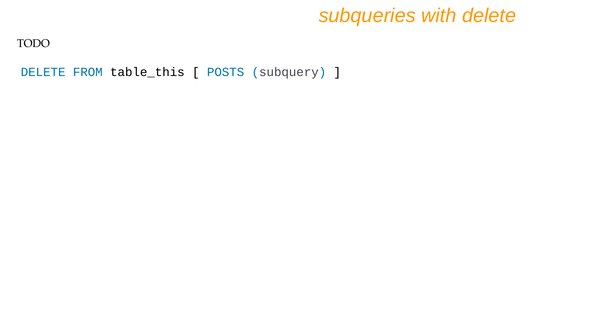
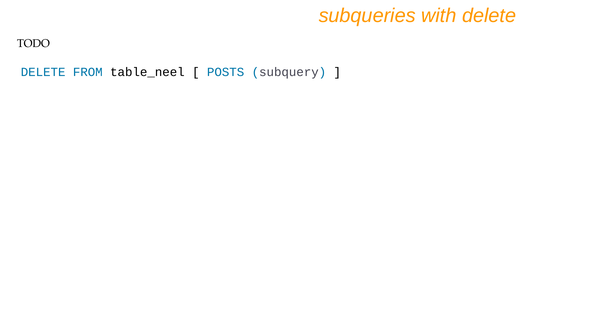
table_this: table_this -> table_neel
